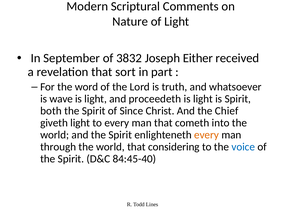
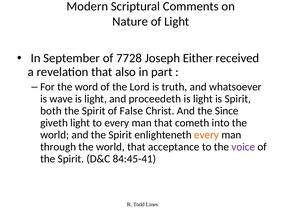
3832: 3832 -> 7728
sort: sort -> also
Since: Since -> False
Chief: Chief -> Since
considering: considering -> acceptance
voice colour: blue -> purple
84:45-40: 84:45-40 -> 84:45-41
